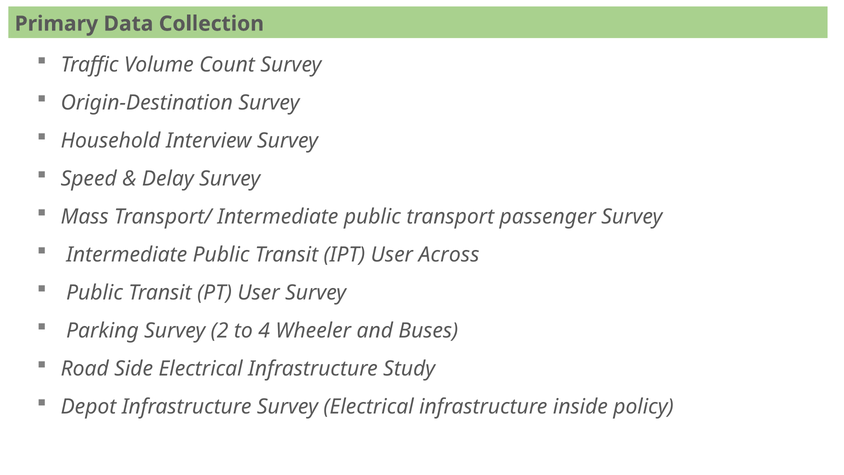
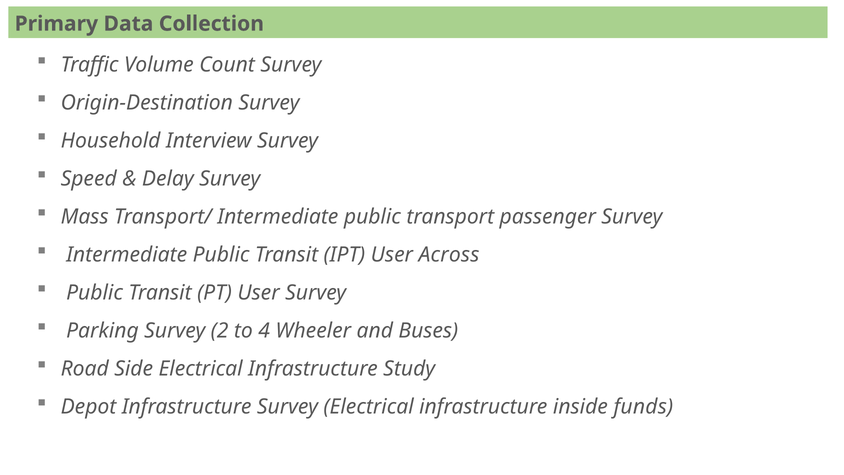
policy: policy -> funds
